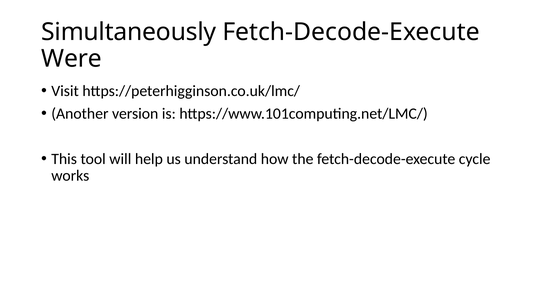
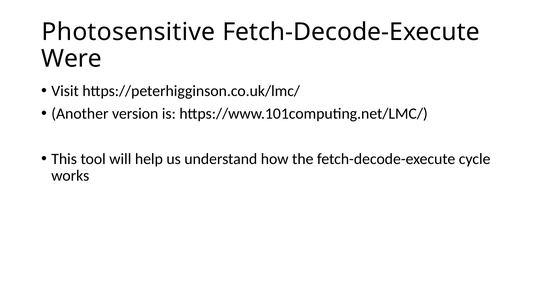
Simultaneously: Simultaneously -> Photosensitive
